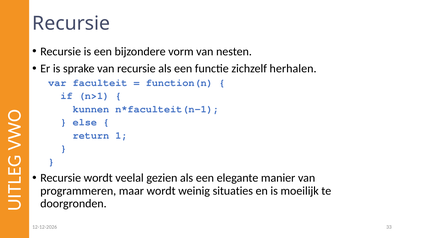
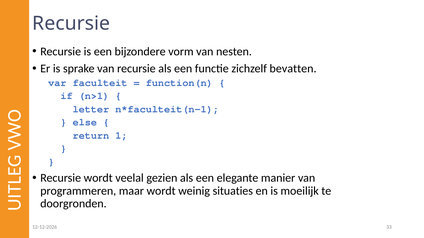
herhalen: herhalen -> bevatten
kunnen: kunnen -> letter
